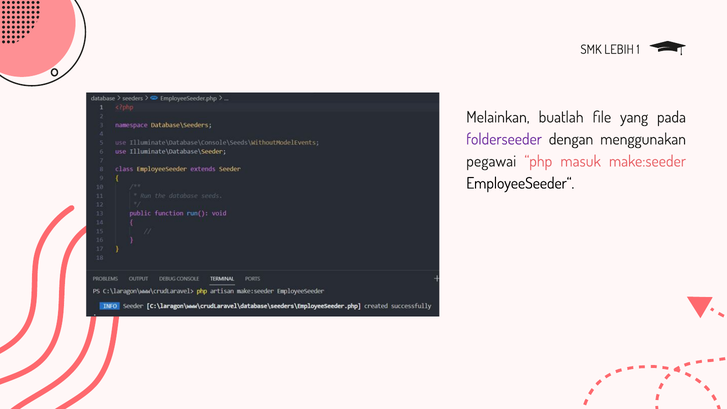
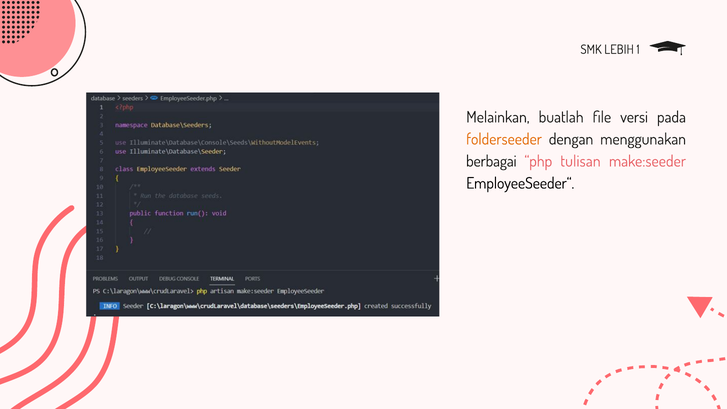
yang: yang -> versi
folderseeder colour: purple -> orange
pegawai: pegawai -> berbagai
masuk: masuk -> tulisan
